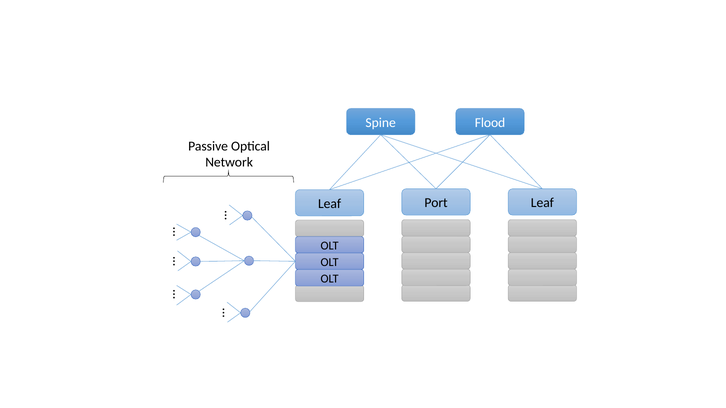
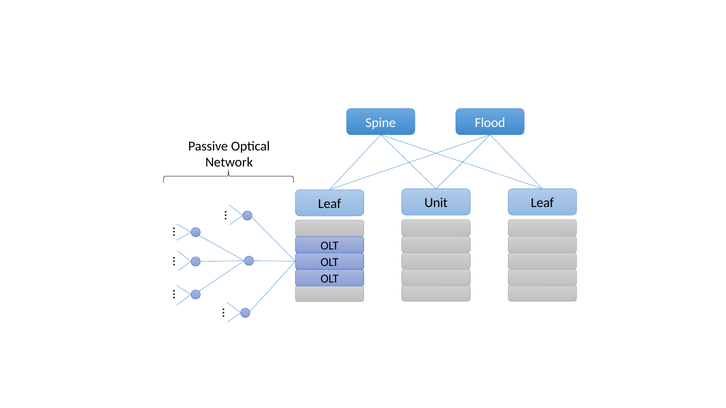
Port: Port -> Unit
